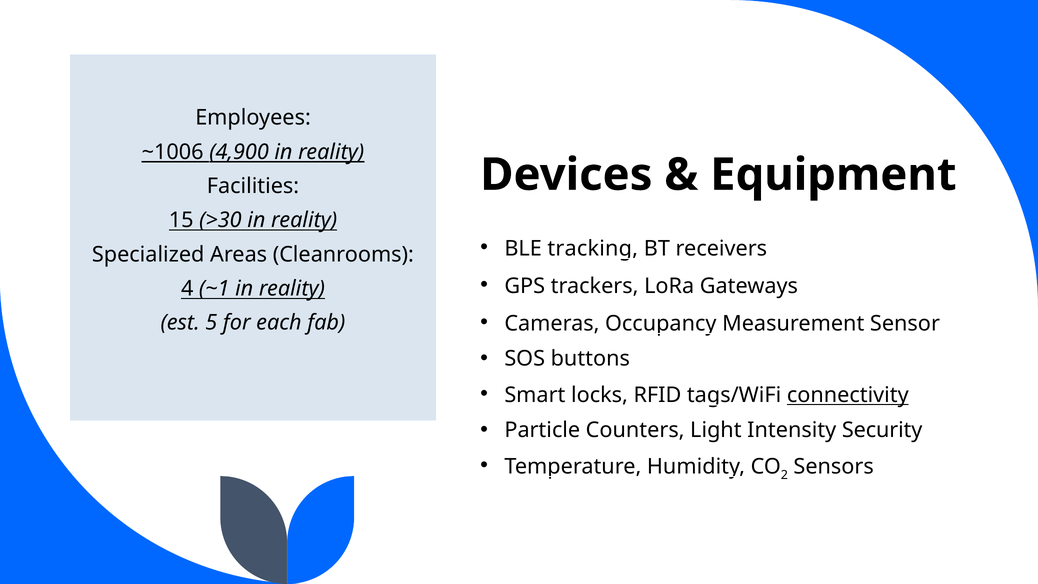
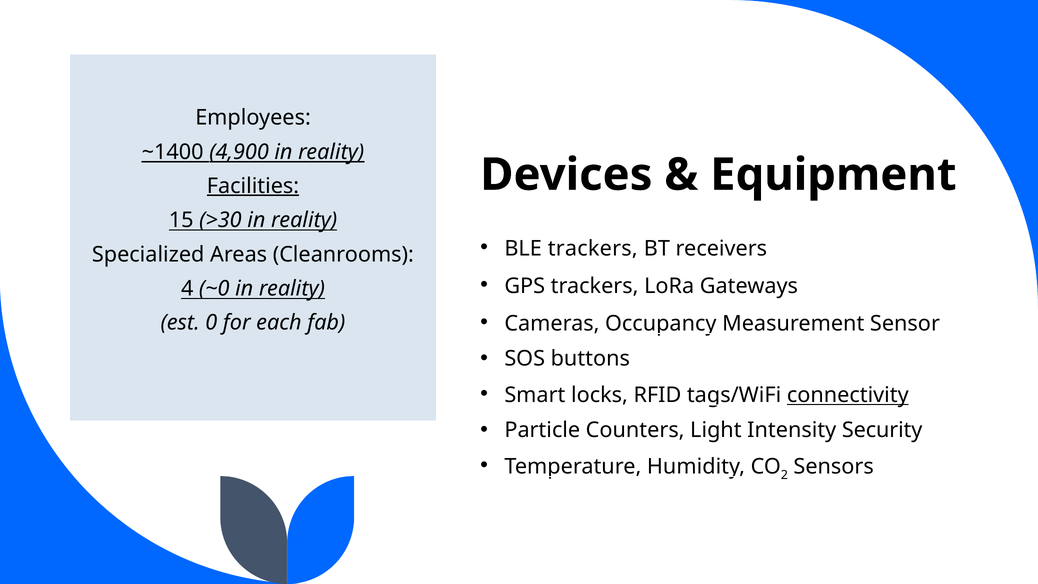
~1006: ~1006 -> ~1400
Facilities underline: none -> present
BLE tracking: tracking -> trackers
~1: ~1 -> ~0
5: 5 -> 0
